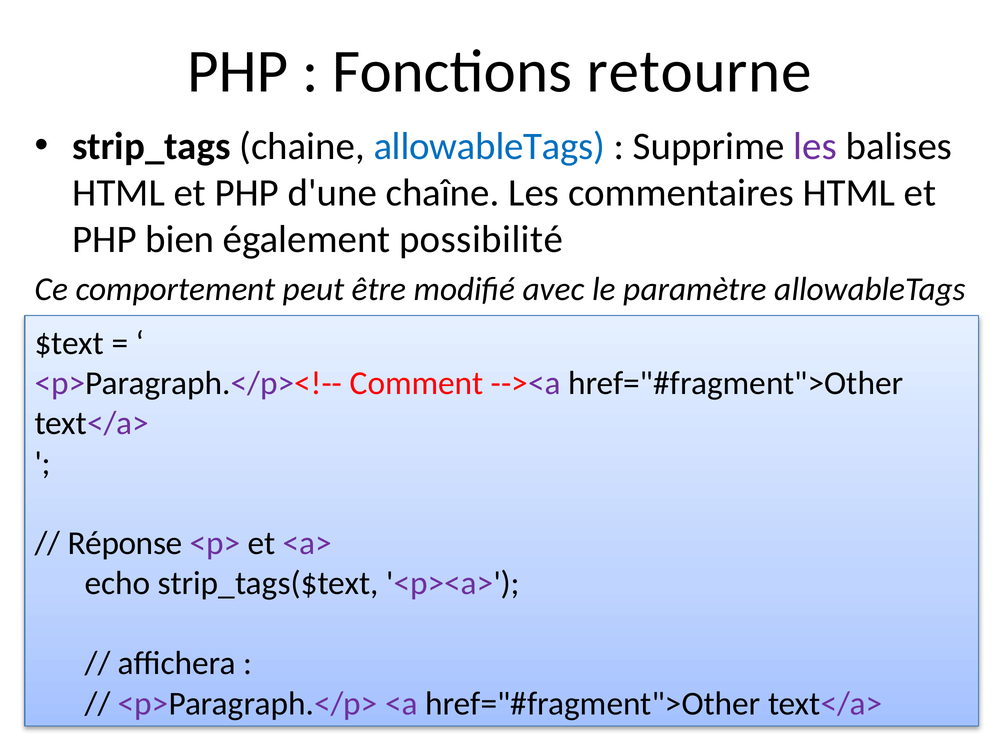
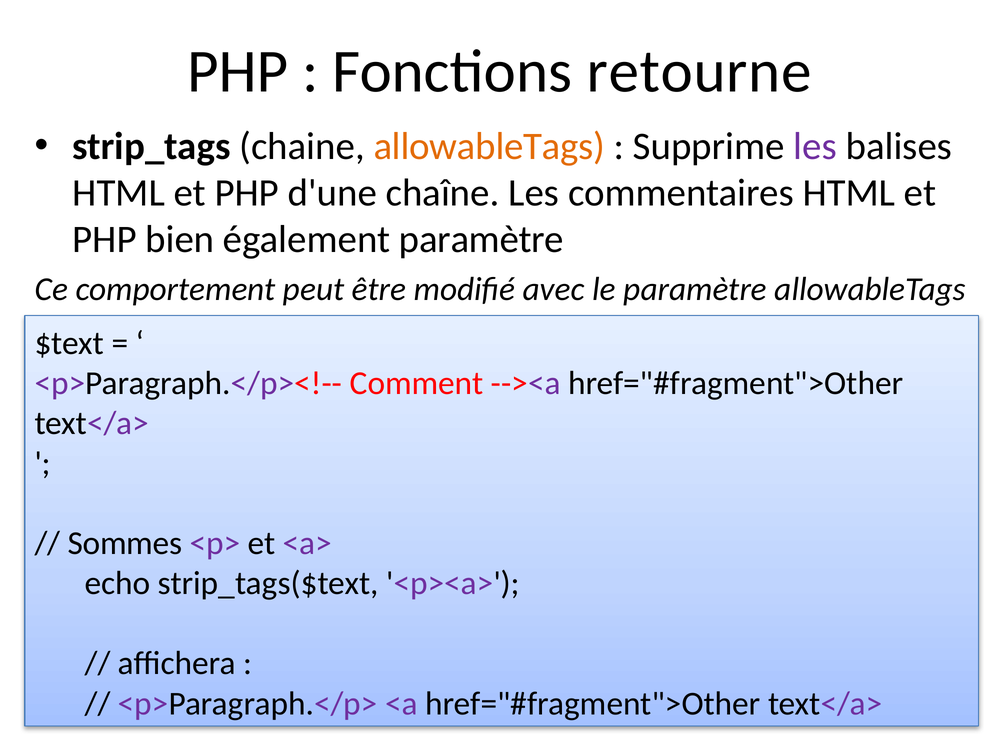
allowableTags at (489, 146) colour: blue -> orange
également possibilité: possibilité -> paramètre
Réponse: Réponse -> Sommes
